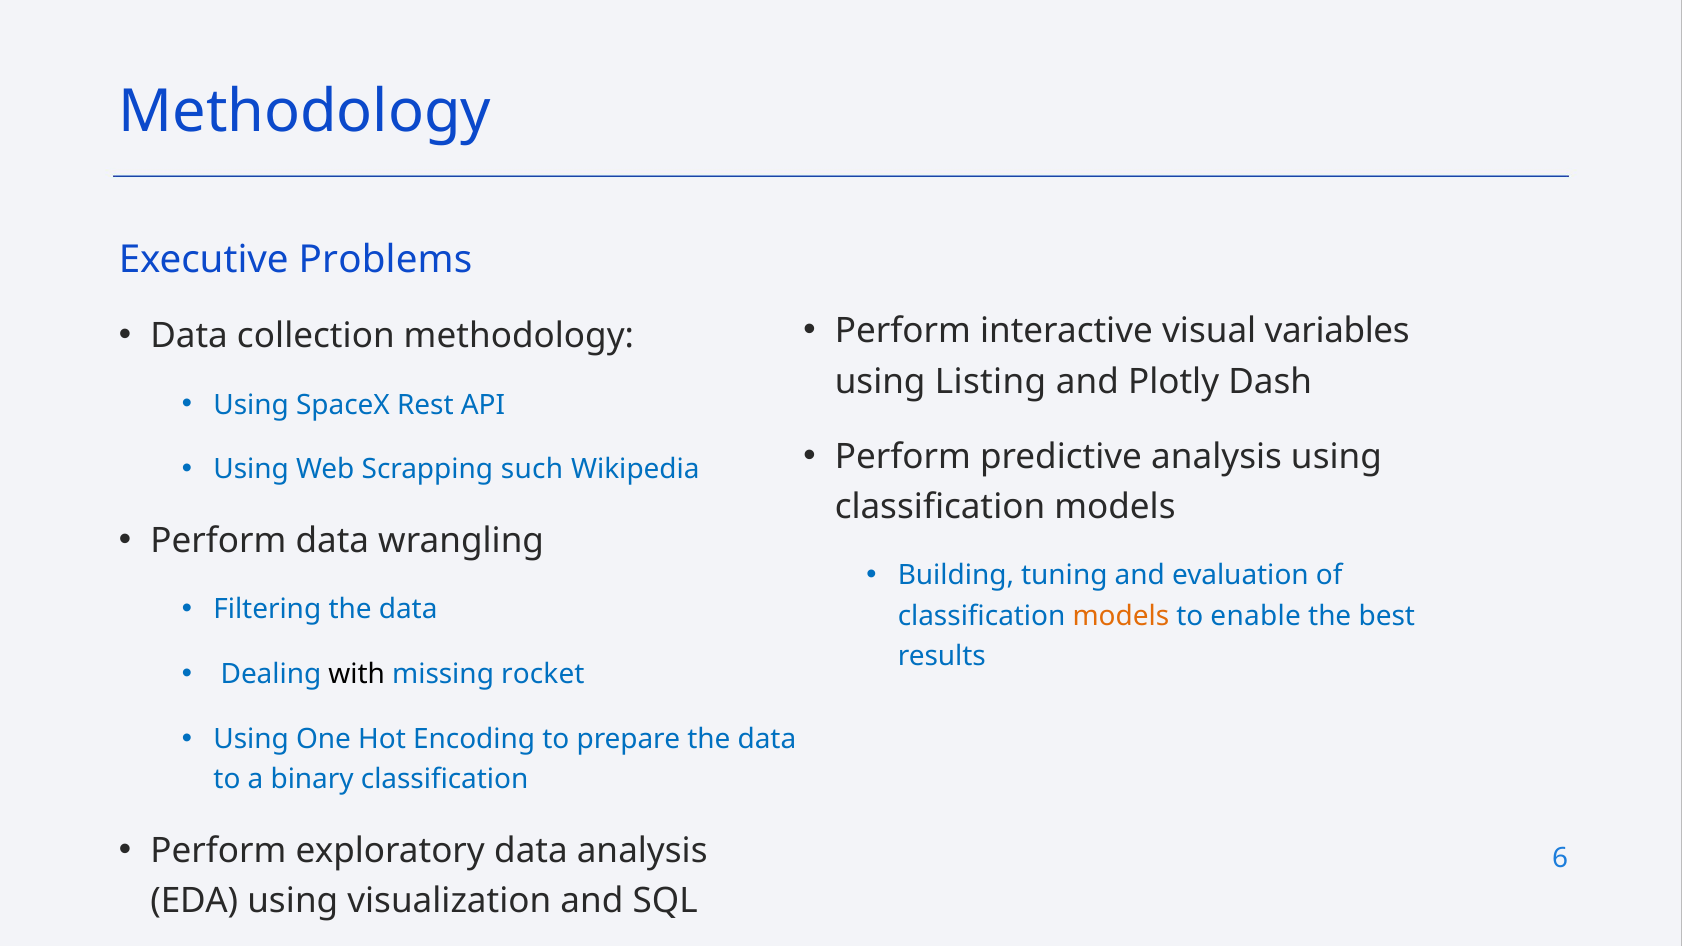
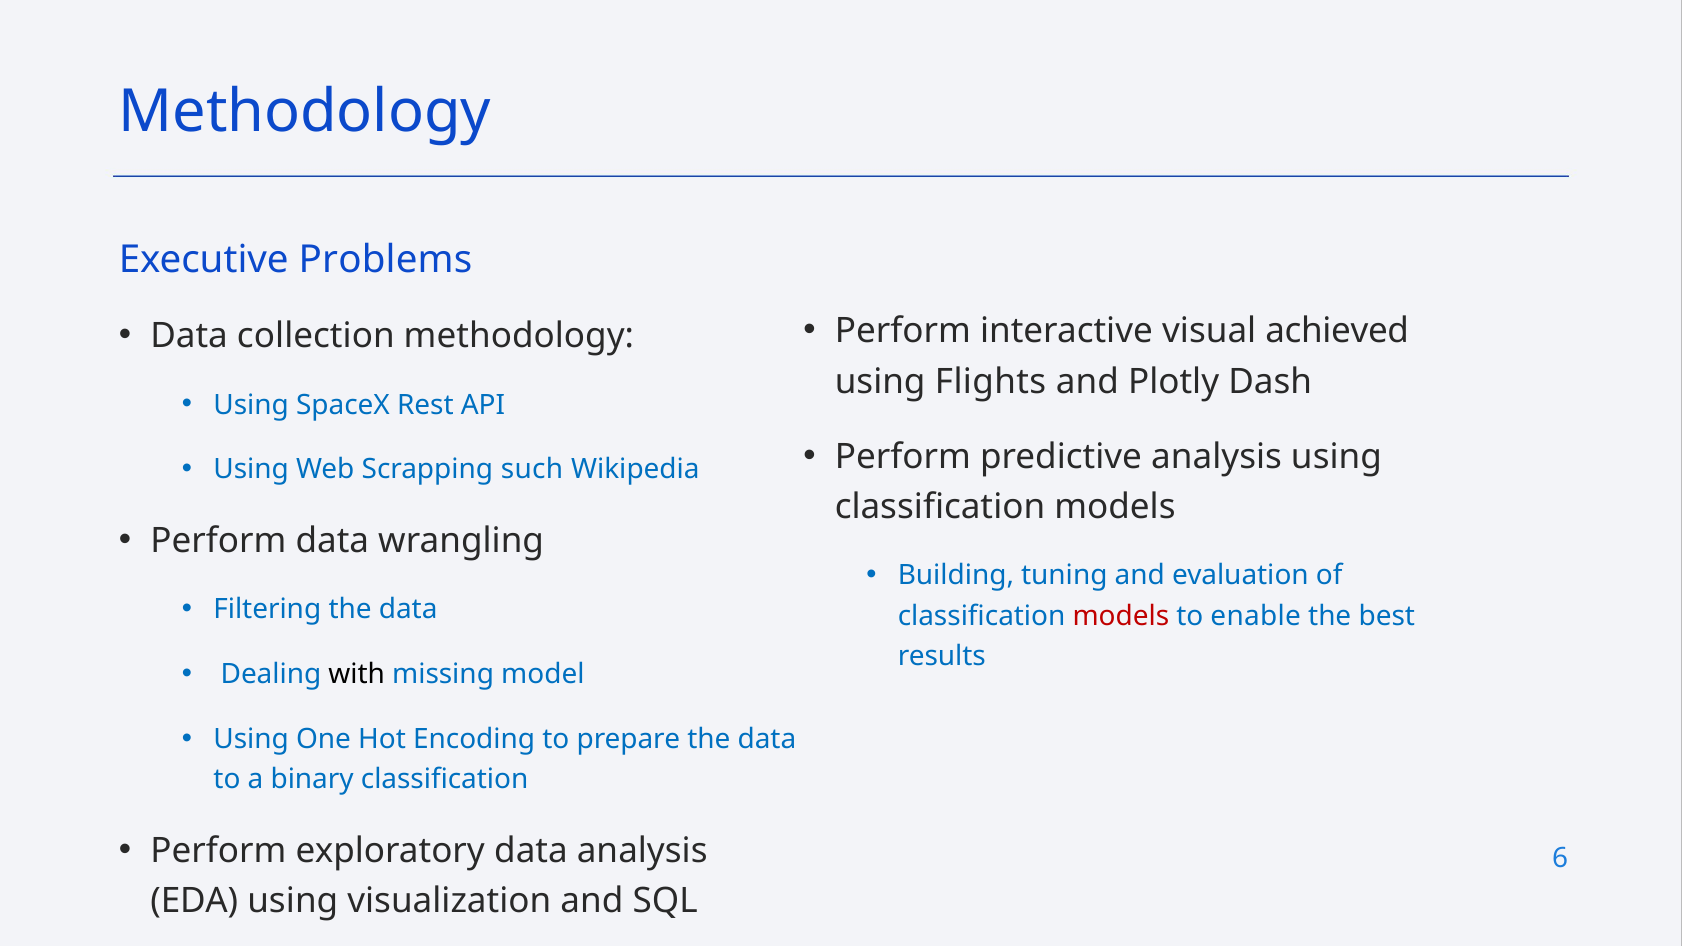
variables: variables -> achieved
Listing: Listing -> Flights
models at (1121, 616) colour: orange -> red
rocket: rocket -> model
